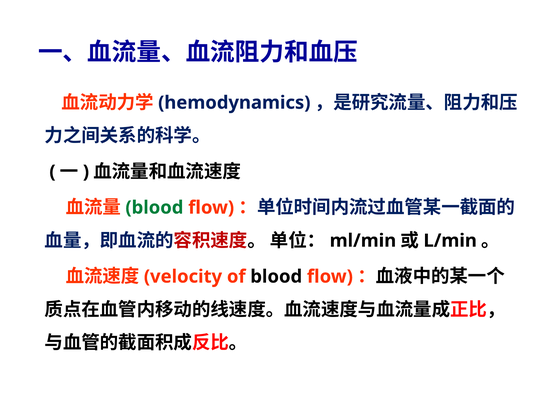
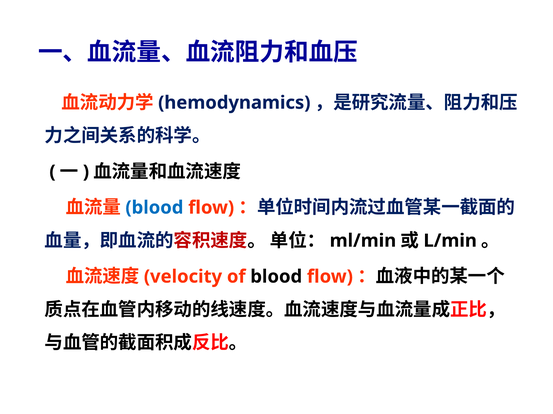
blood at (154, 208) colour: green -> blue
